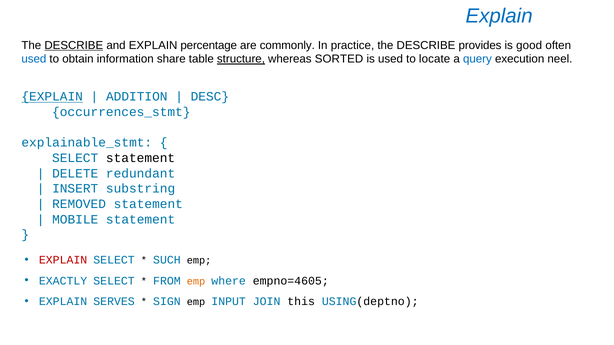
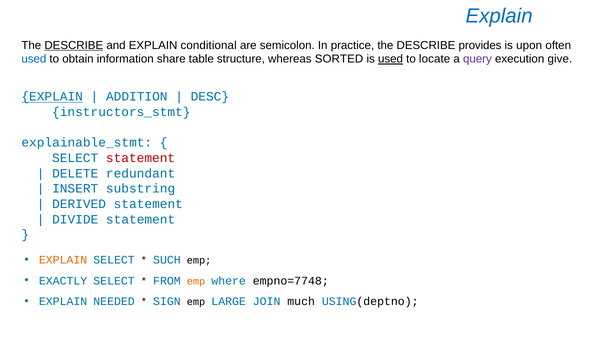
percentage: percentage -> conditional
commonly: commonly -> semicolon
good: good -> upon
structure underline: present -> none
used at (391, 59) underline: none -> present
query colour: blue -> purple
neel: neel -> give
occurrences_stmt: occurrences_stmt -> instructors_stmt
statement at (141, 158) colour: black -> red
REMOVED: REMOVED -> DERIVED
MOBILE: MOBILE -> DIVIDE
EXPLAIN at (63, 260) colour: red -> orange
empno=4605: empno=4605 -> empno=7748
SERVES: SERVES -> NEEDED
INPUT: INPUT -> LARGE
this: this -> much
